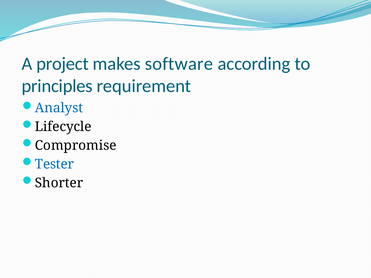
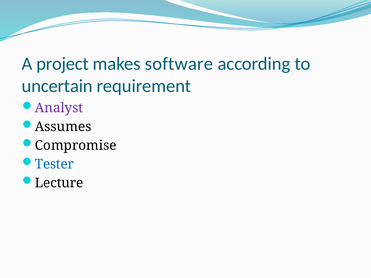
principles: principles -> uncertain
Analyst colour: blue -> purple
Lifecycle: Lifecycle -> Assumes
Shorter: Shorter -> Lecture
